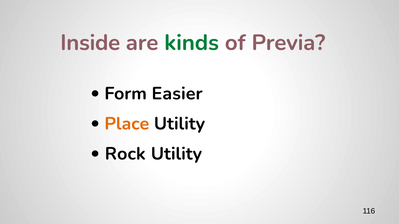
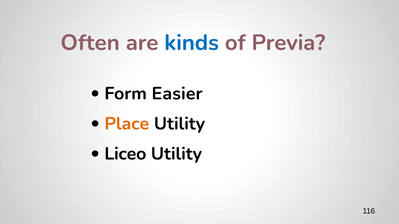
Inside: Inside -> Often
kinds colour: green -> blue
Rock: Rock -> Liceo
